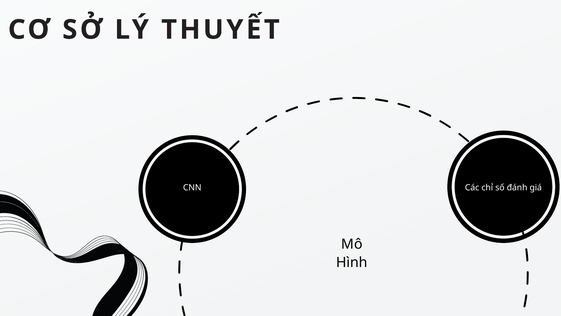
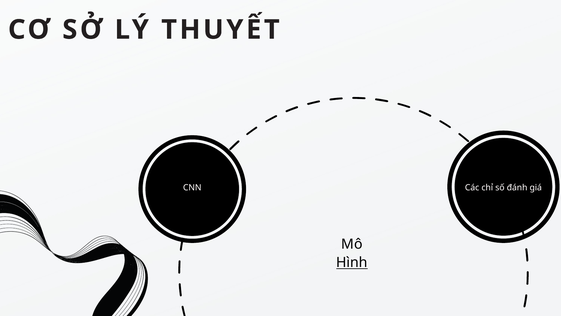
Hình underline: none -> present
